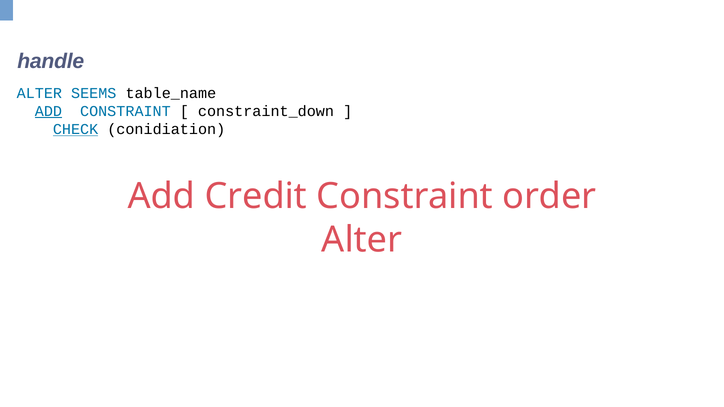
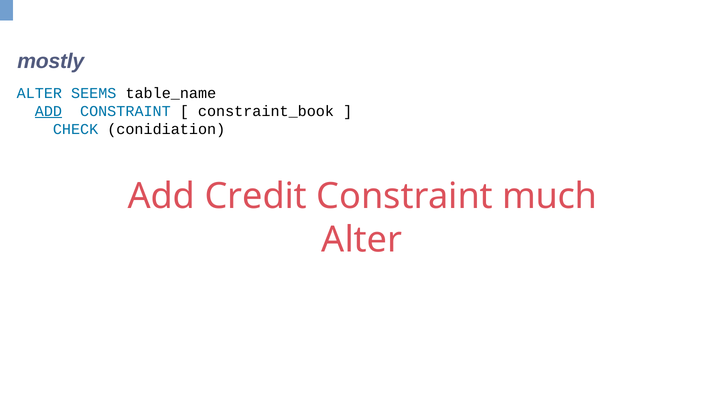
handle: handle -> mostly
constraint_down: constraint_down -> constraint_book
CHECK underline: present -> none
order: order -> much
